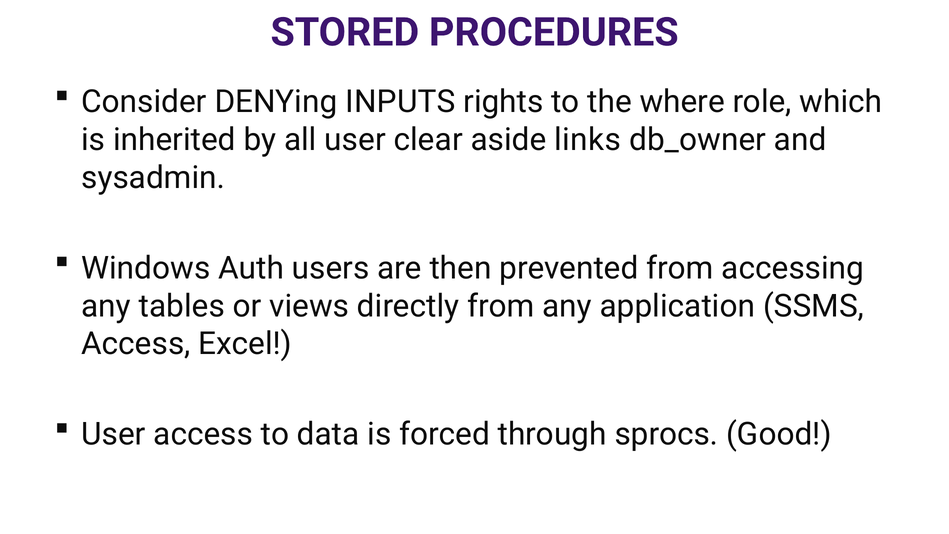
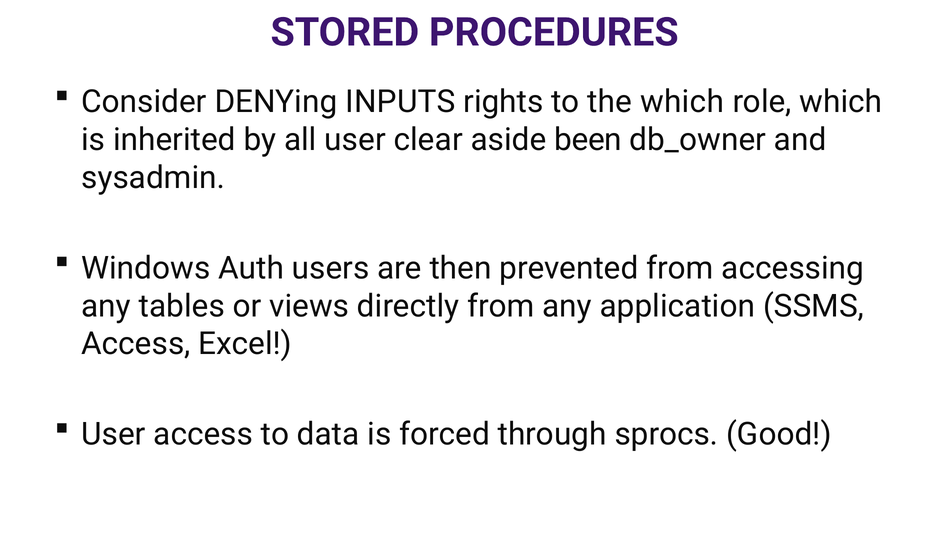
the where: where -> which
links: links -> been
